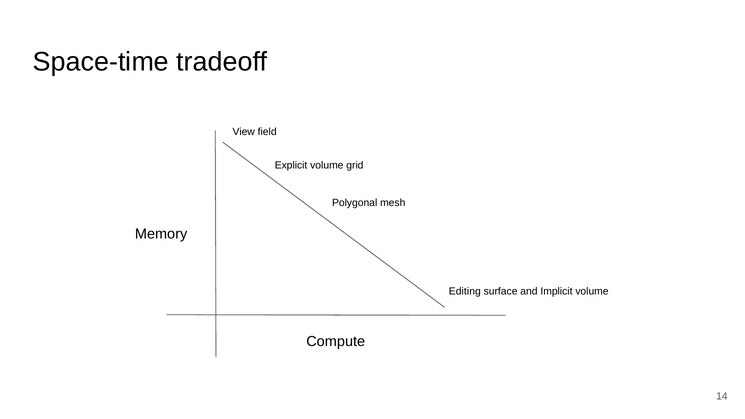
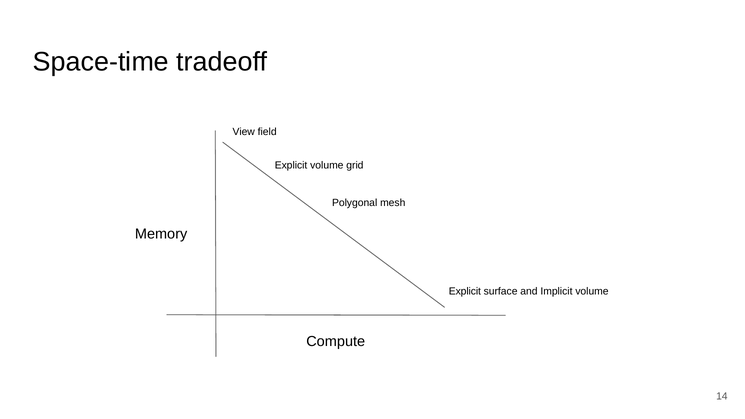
Editing at (465, 291): Editing -> Explicit
